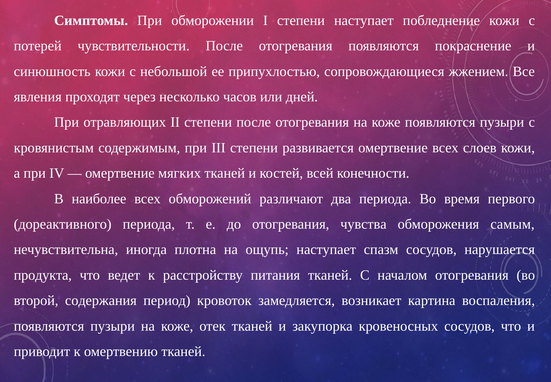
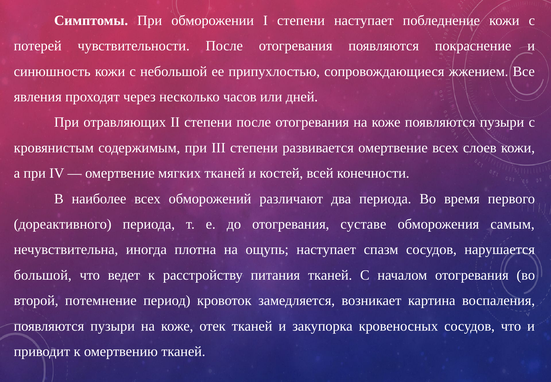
чувства: чувства -> суставе
продукта: продукта -> большой
содержания: содержания -> потемнение
